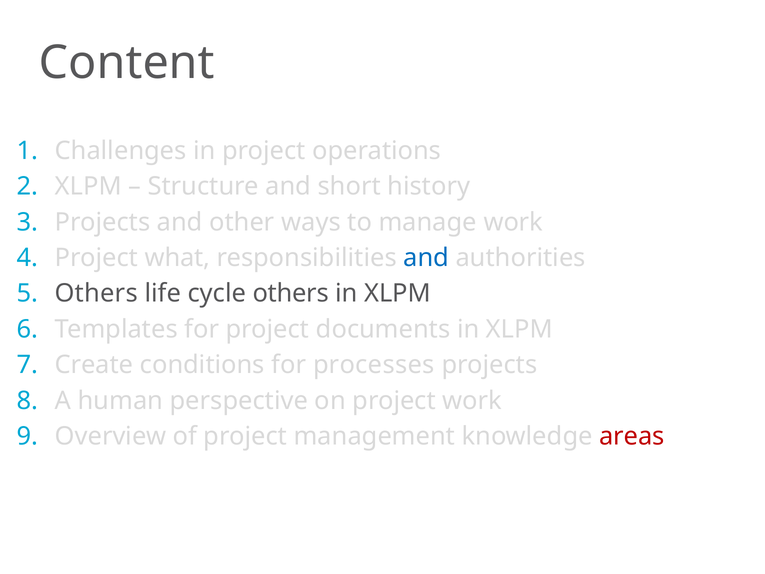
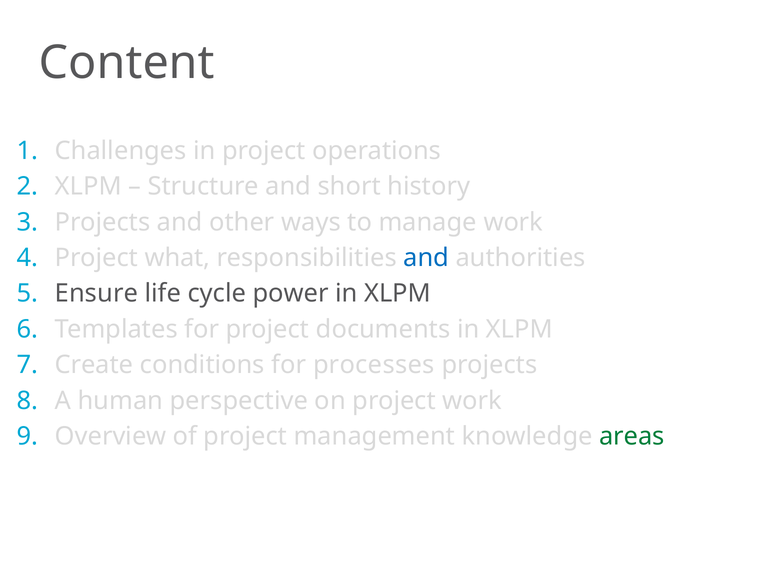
Others at (96, 293): Others -> Ensure
cycle others: others -> power
areas colour: red -> green
